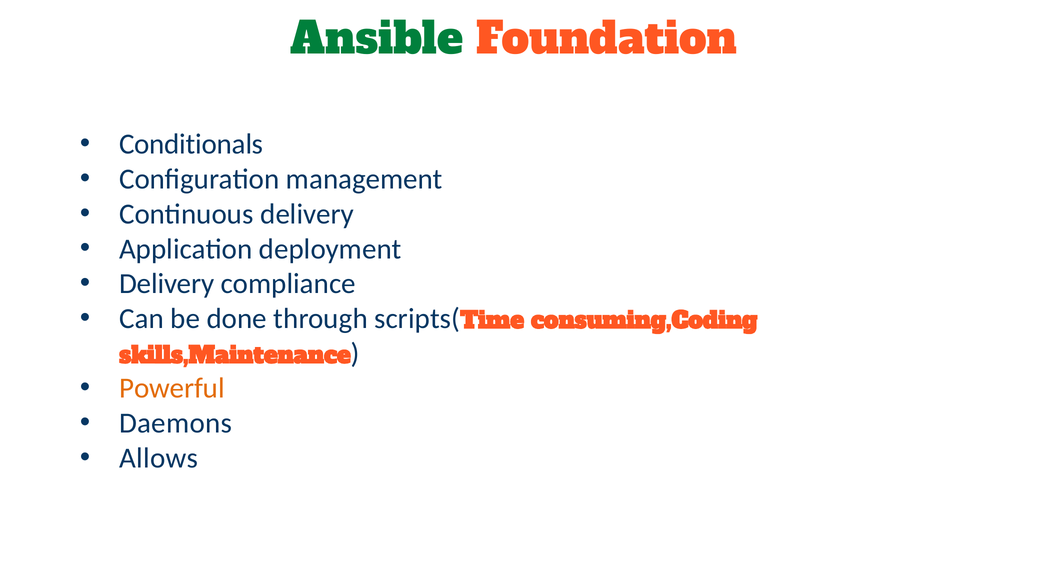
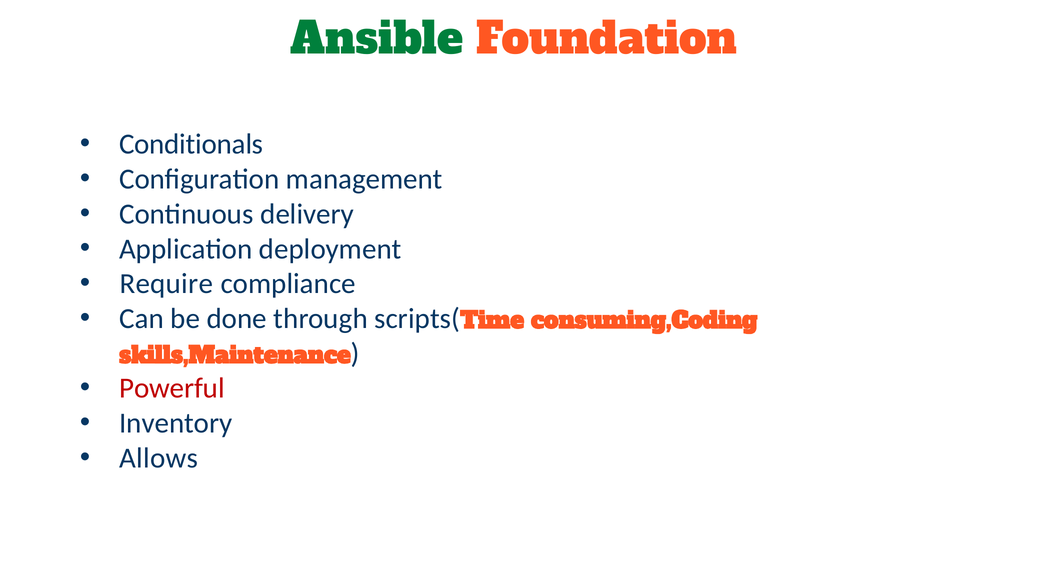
Delivery at (167, 284): Delivery -> Require
Powerful colour: orange -> red
Daemons: Daemons -> Inventory
